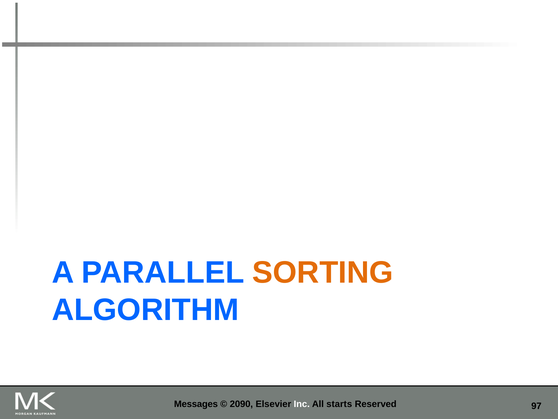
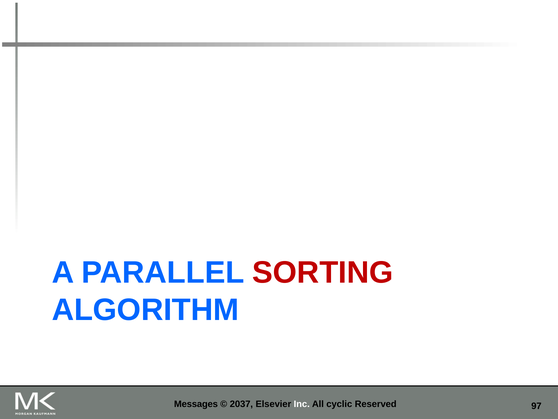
SORTING colour: orange -> red
2090: 2090 -> 2037
starts: starts -> cyclic
